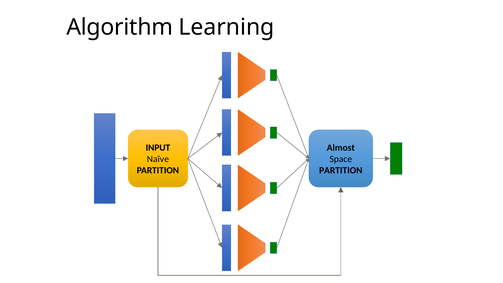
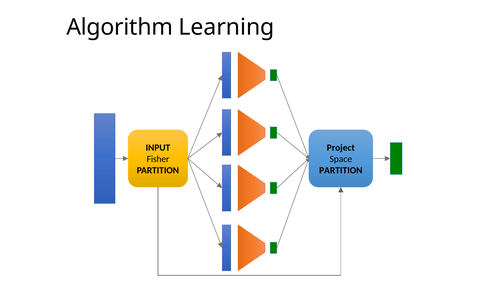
Almost: Almost -> Project
Naïve: Naïve -> Fisher
